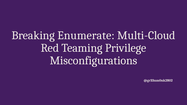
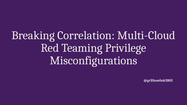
Enumerate: Enumerate -> Correlation
